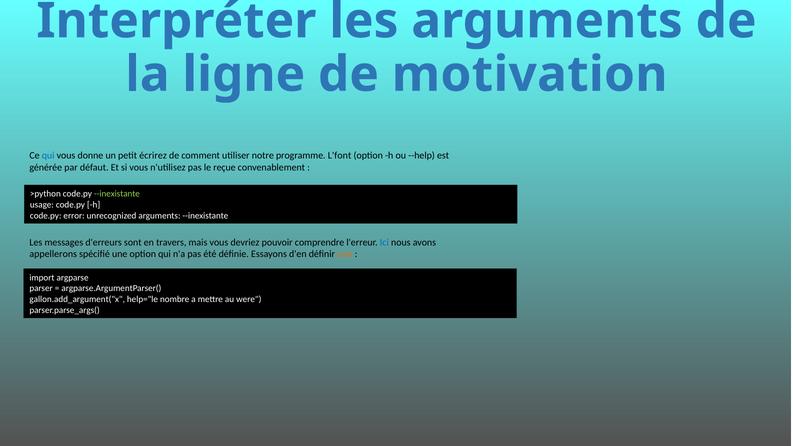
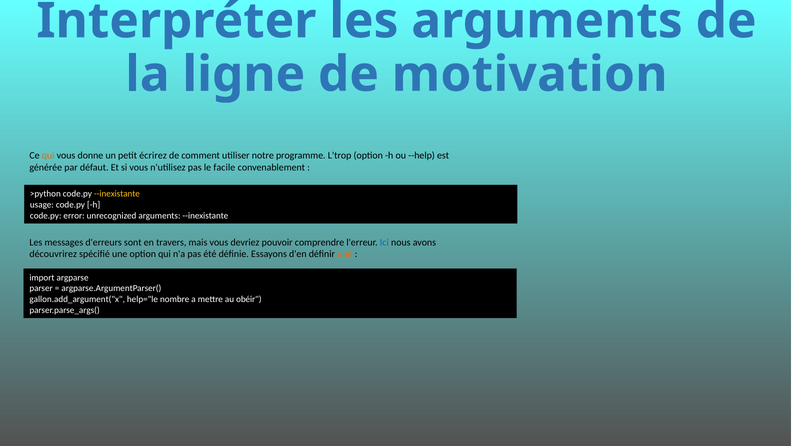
qui at (48, 156) colour: blue -> orange
L'font: L'font -> L'trop
reçue: reçue -> facile
--inexistante at (117, 194) colour: light green -> yellow
appellerons: appellerons -> découvrirez
were: were -> obéir
